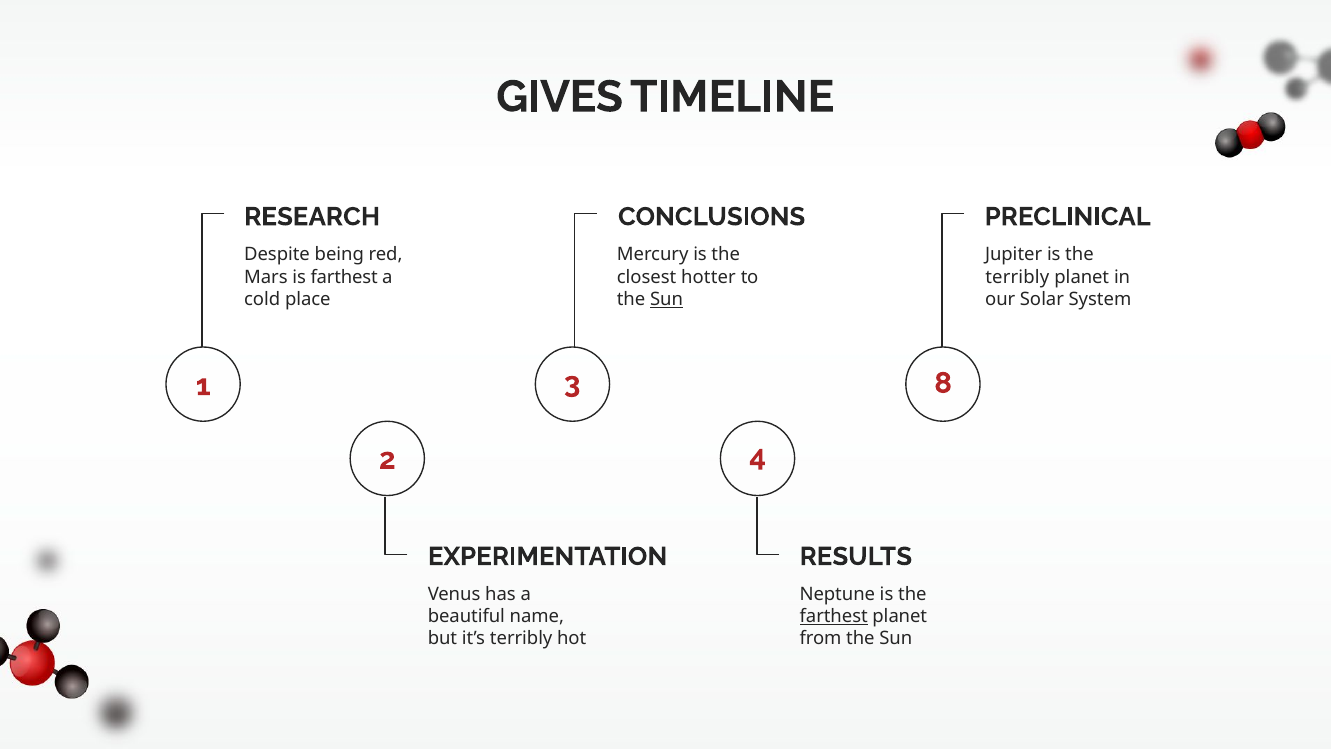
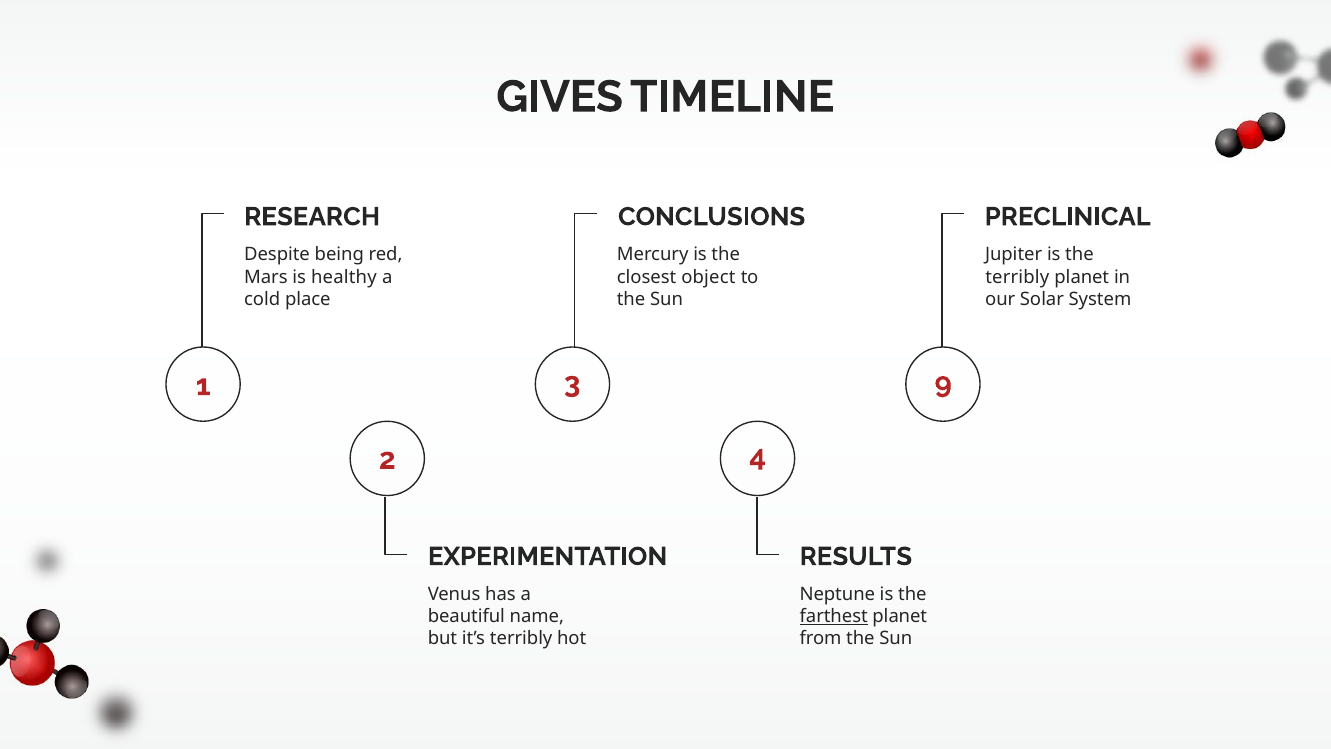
is farthest: farthest -> healthy
hotter: hotter -> object
Sun at (667, 299) underline: present -> none
8: 8 -> 9
